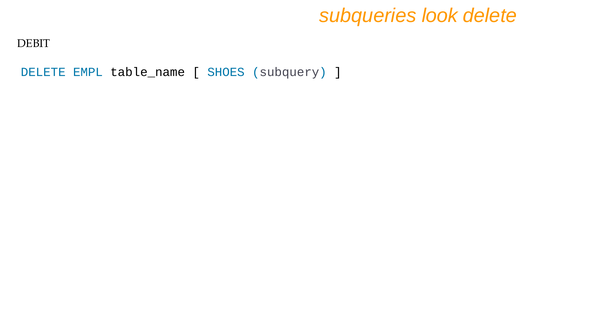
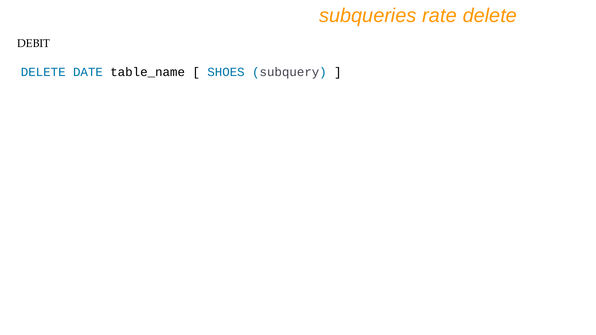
look: look -> rate
EMPL: EMPL -> DATE
